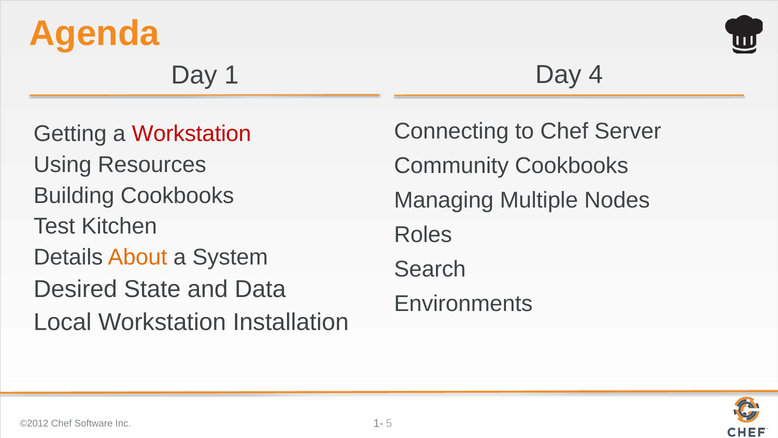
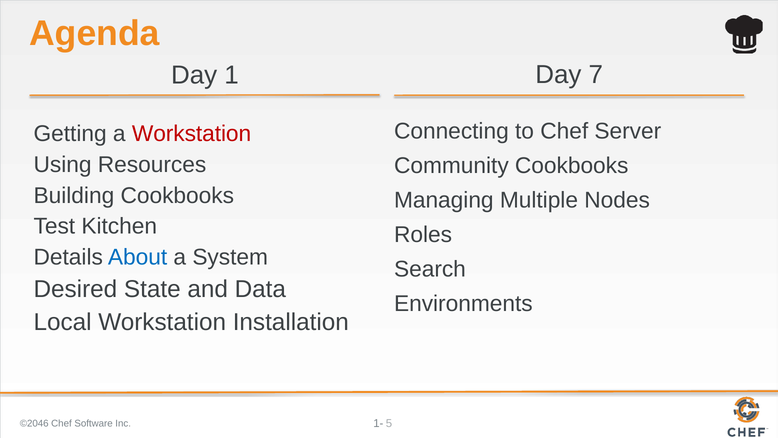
4: 4 -> 7
About colour: orange -> blue
©2012: ©2012 -> ©2046
